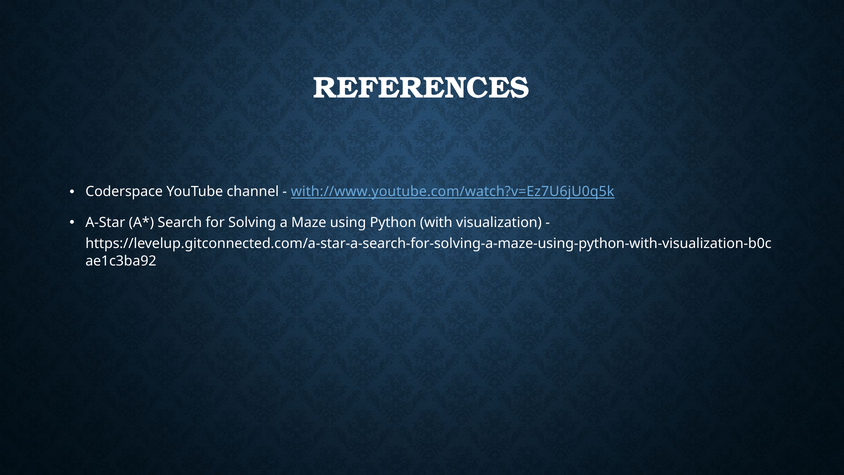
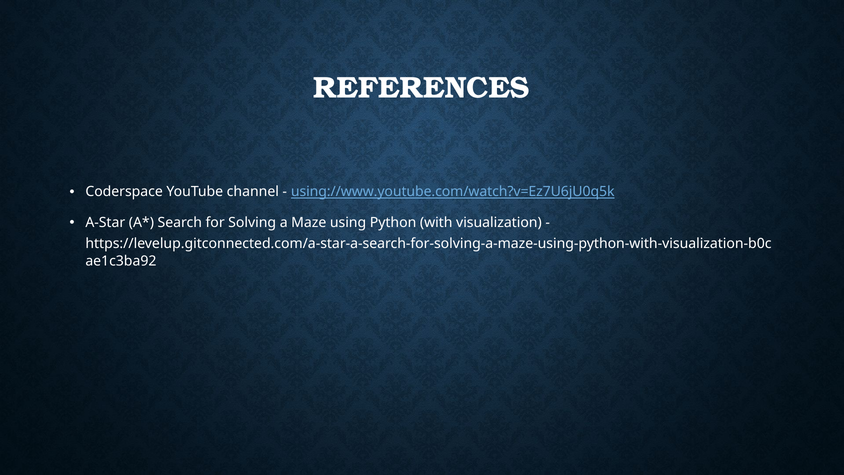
with://www.youtube.com/watch?v=Ez7U6jU0q5k: with://www.youtube.com/watch?v=Ez7U6jU0q5k -> using://www.youtube.com/watch?v=Ez7U6jU0q5k
